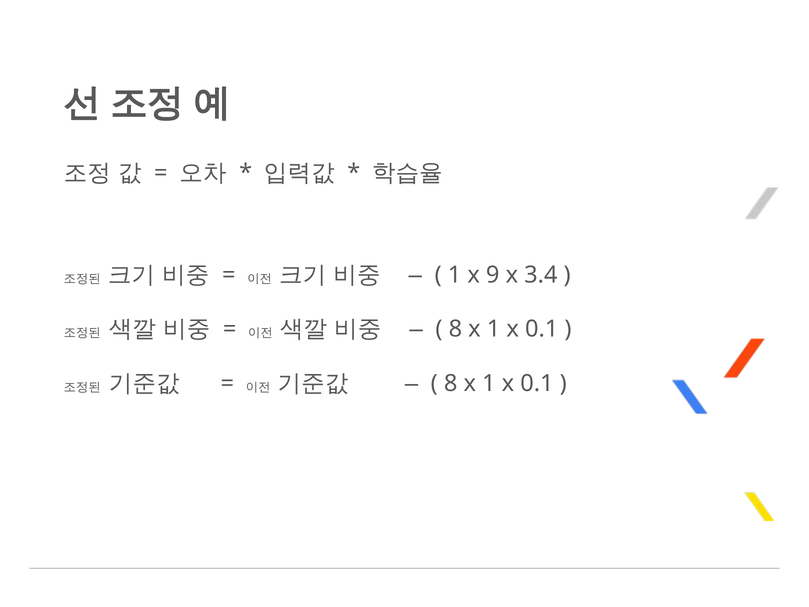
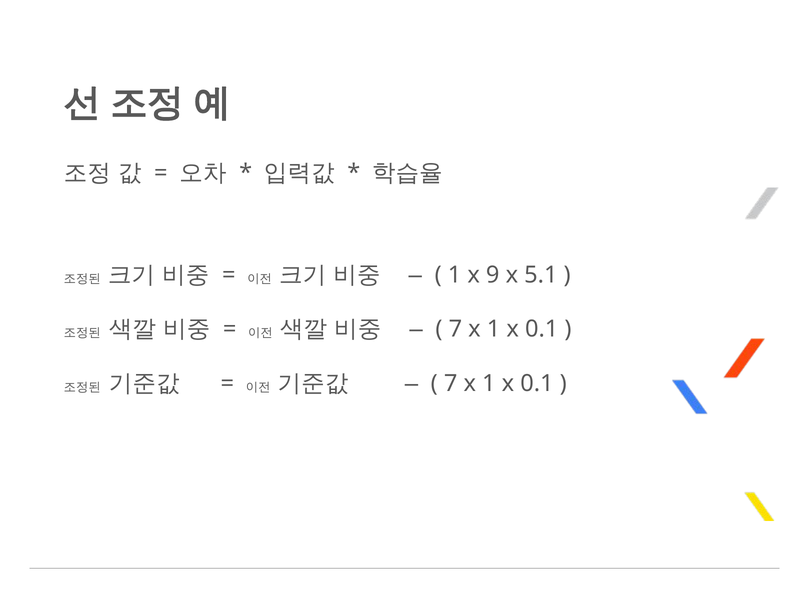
3.4: 3.4 -> 5.1
8 at (455, 329): 8 -> 7
8 at (451, 384): 8 -> 7
